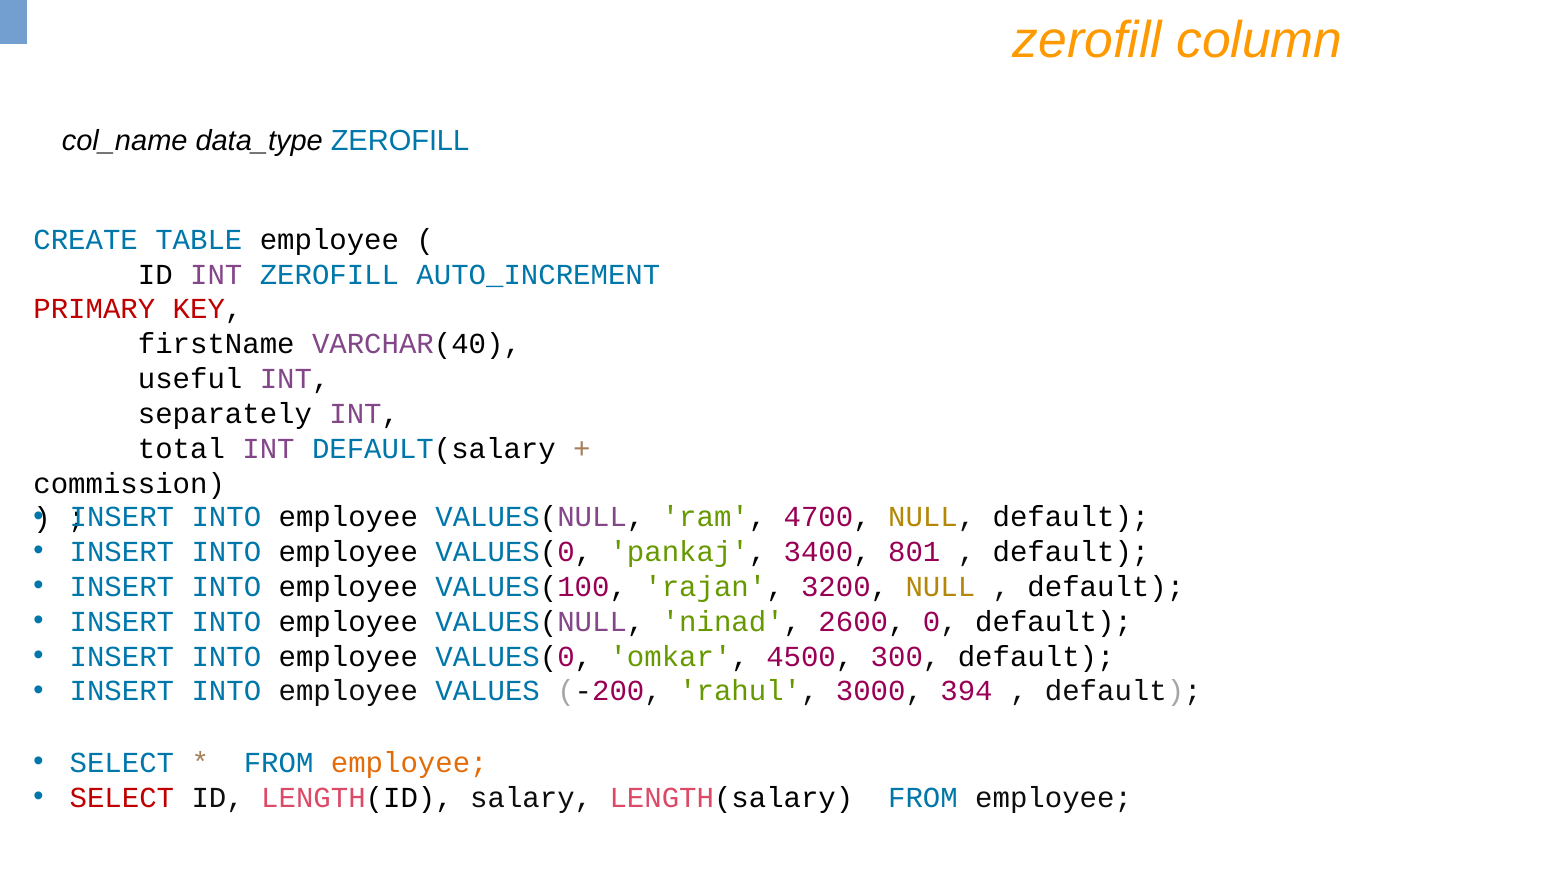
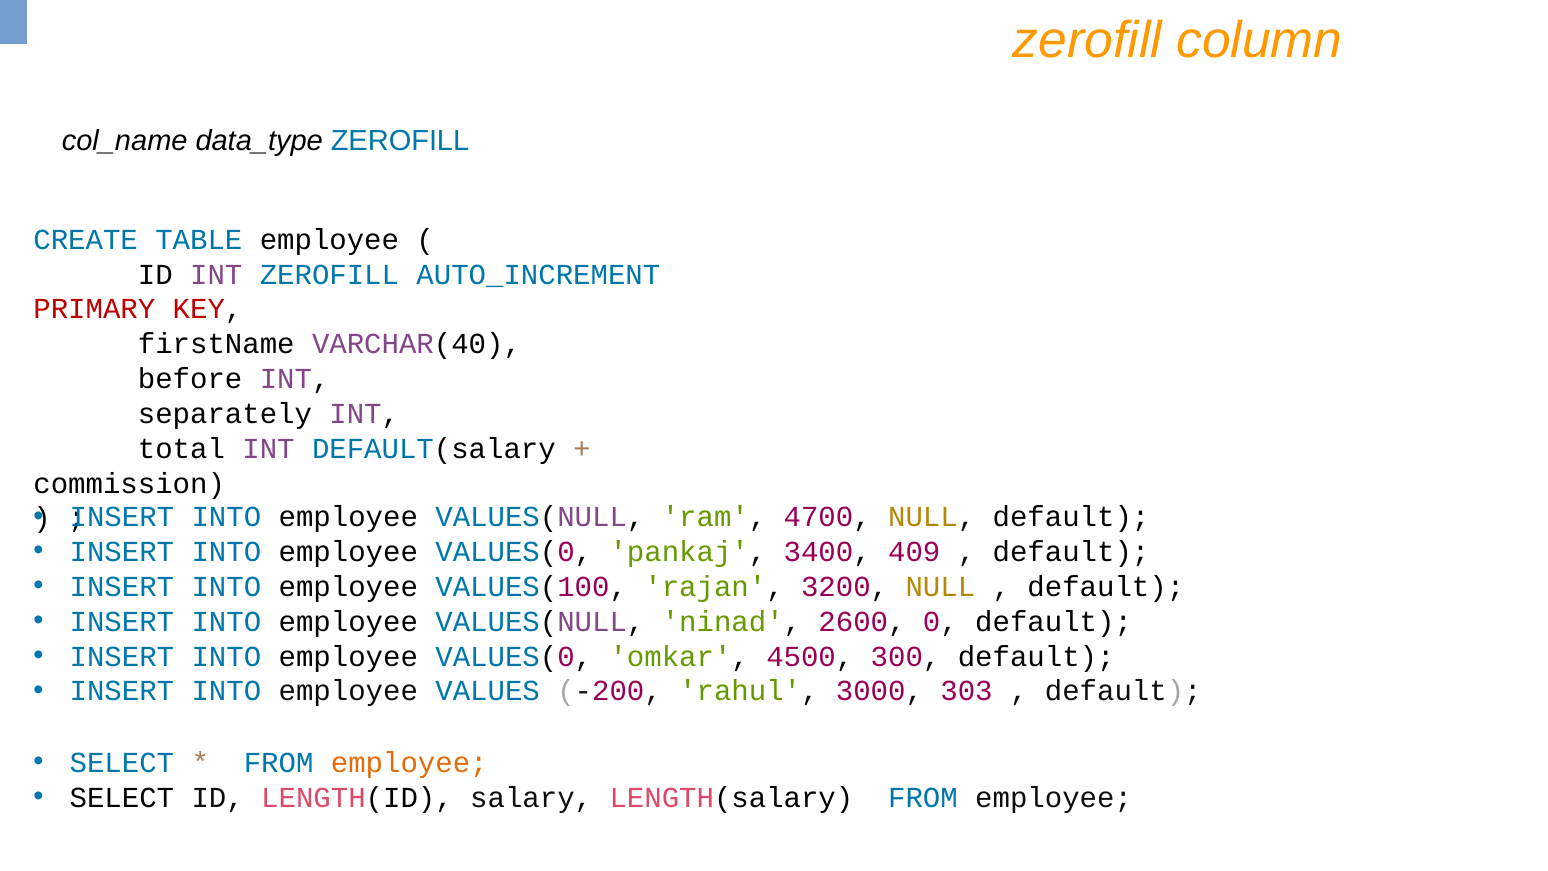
useful: useful -> before
801: 801 -> 409
394: 394 -> 303
SELECT at (122, 797) colour: red -> black
